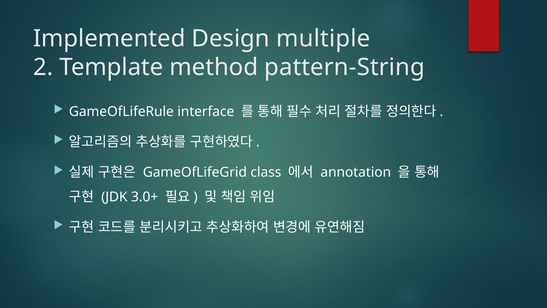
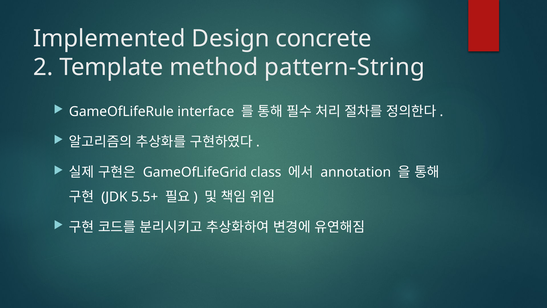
multiple: multiple -> concrete
3.0+: 3.0+ -> 5.5+
